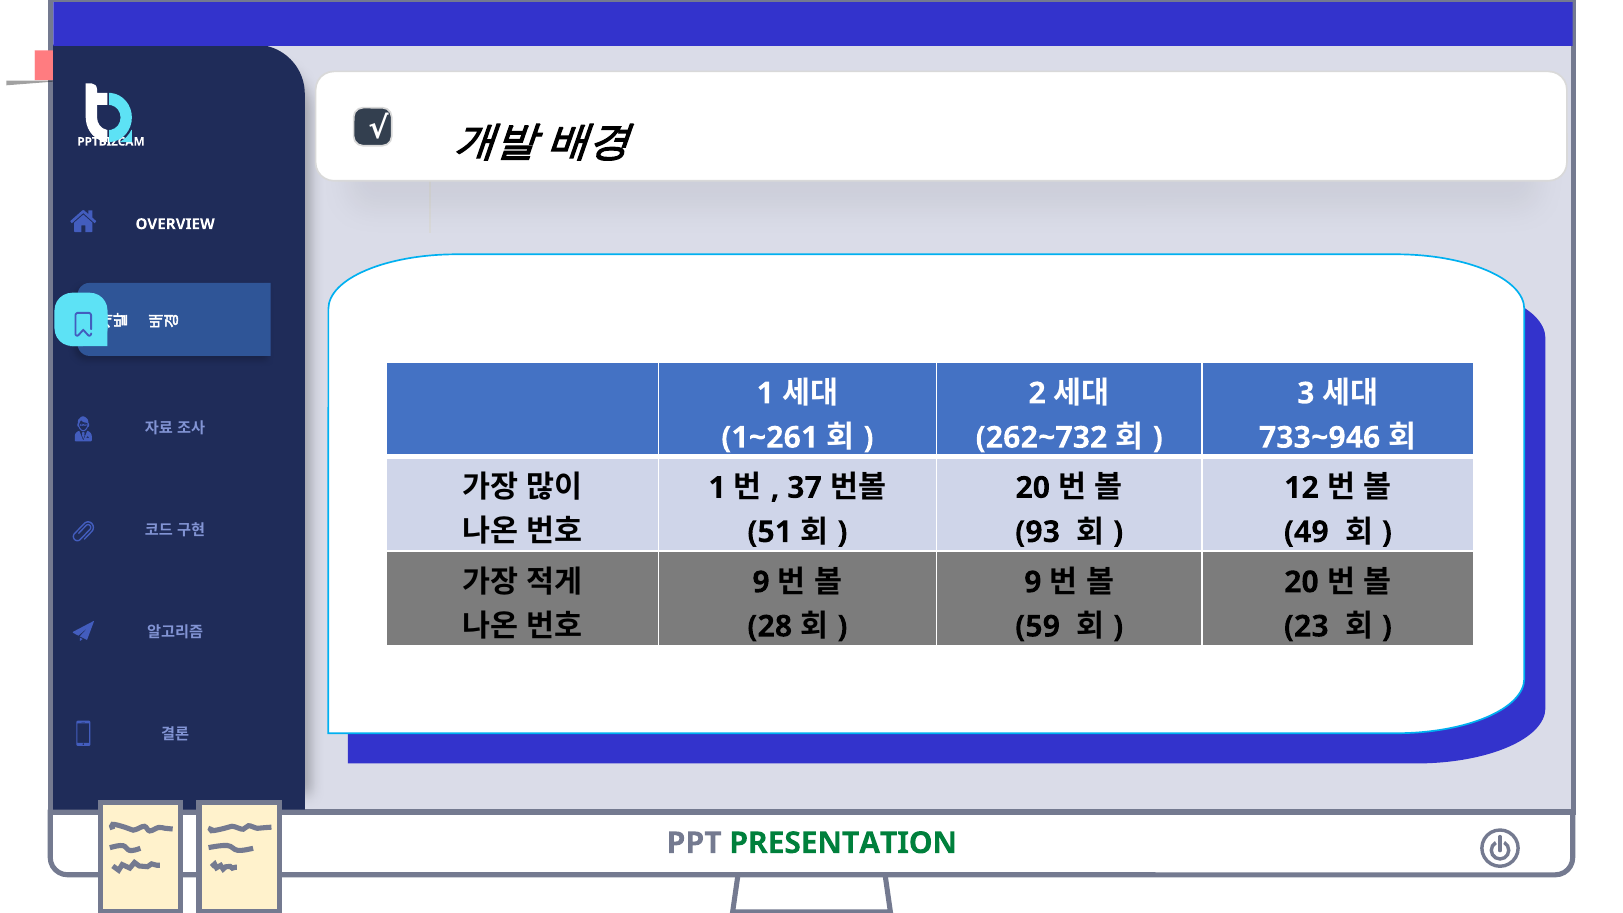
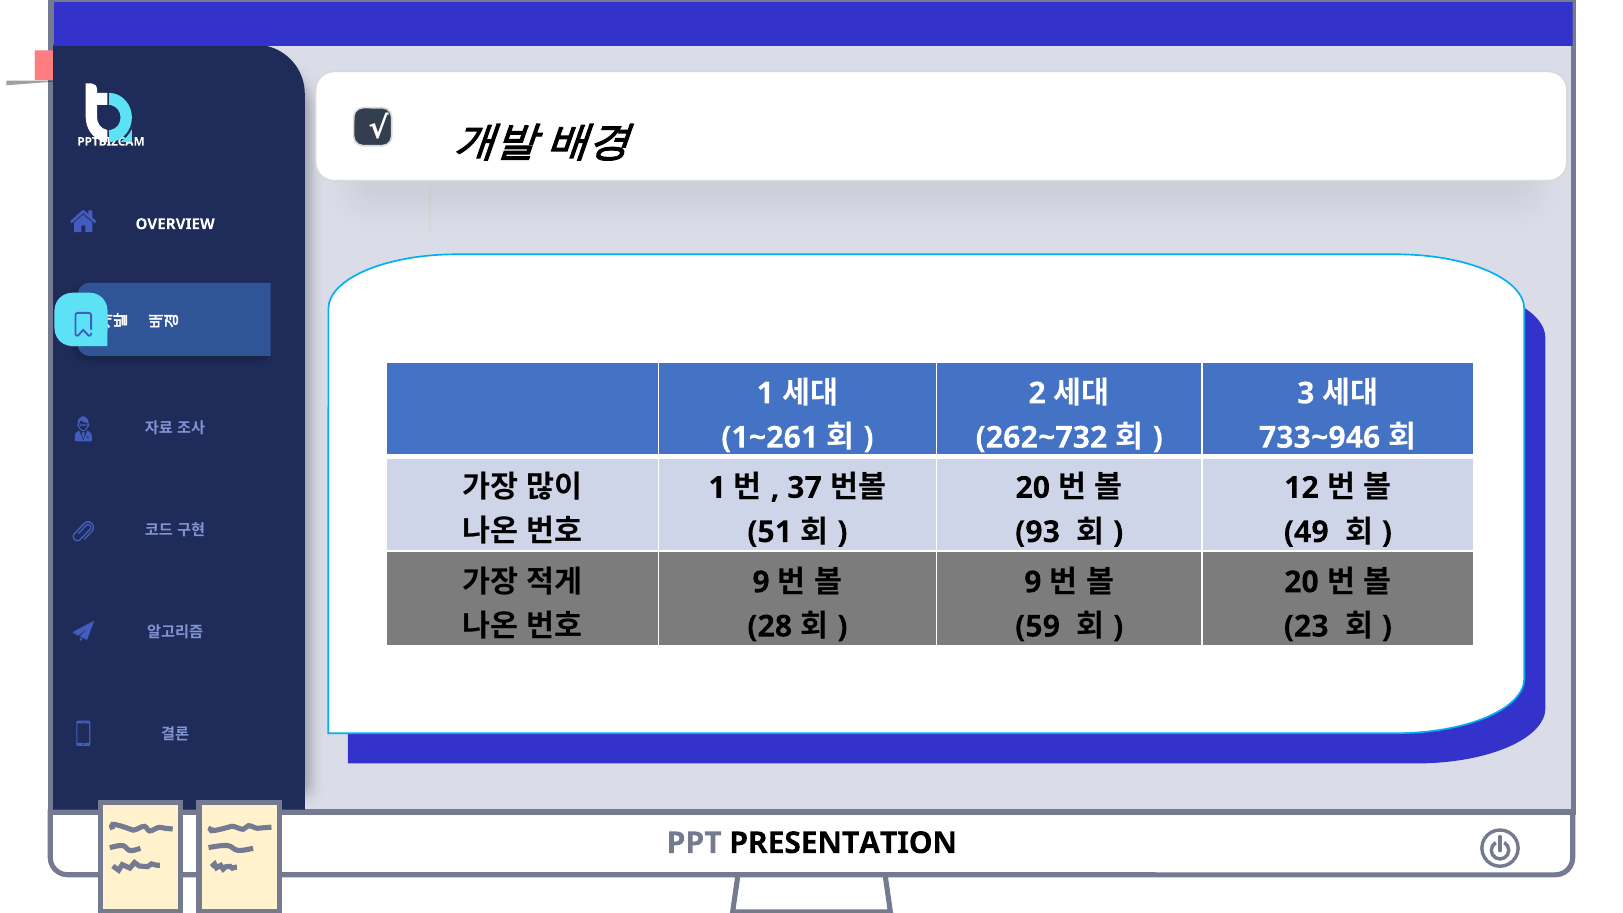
PRESENTATION colour: green -> black
